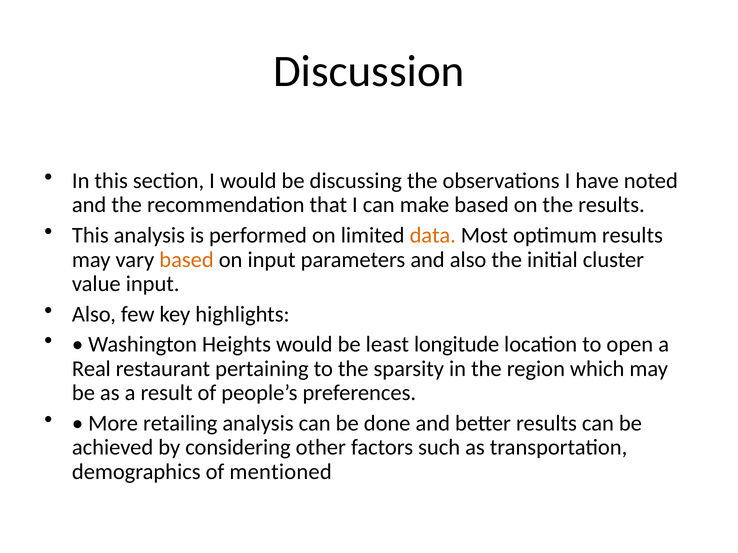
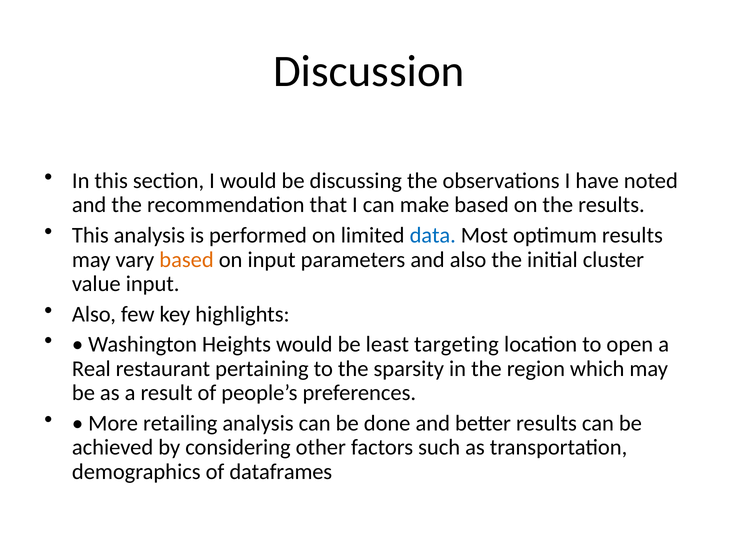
data colour: orange -> blue
longitude: longitude -> targeting
mentioned: mentioned -> dataframes
